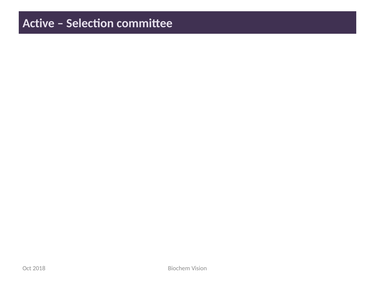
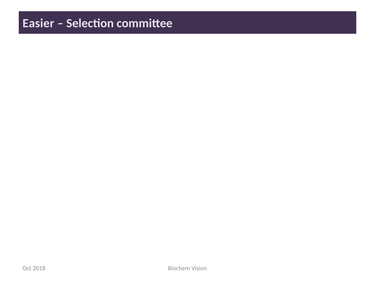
Active: Active -> Easier
